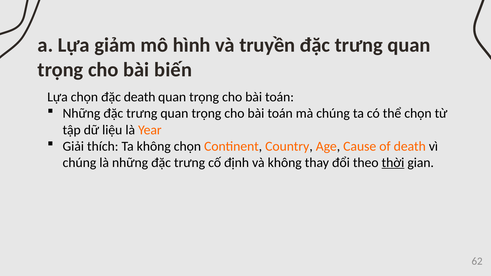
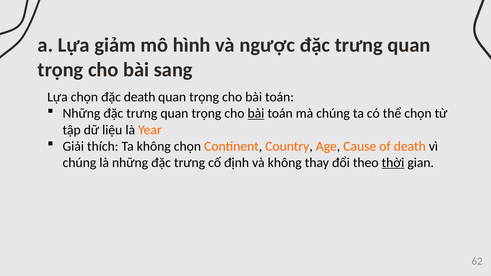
truyền: truyền -> ngược
biến: biến -> sang
bài at (256, 114) underline: none -> present
